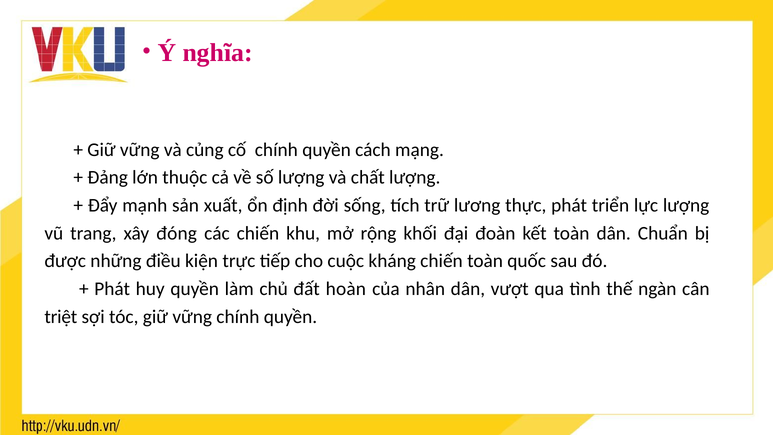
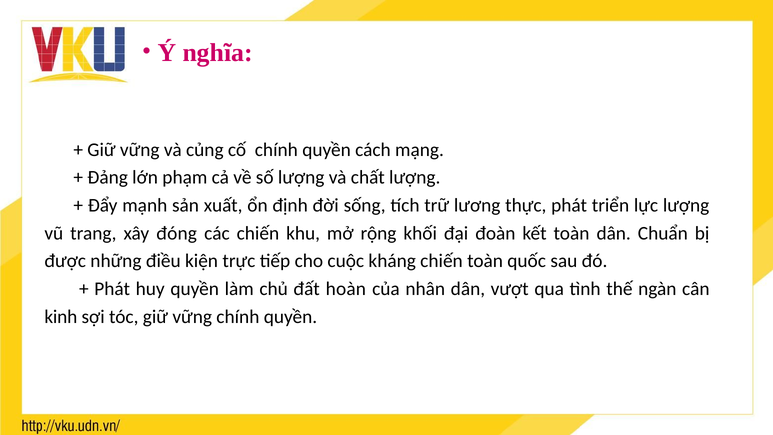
thuộc: thuộc -> phạm
triệt: triệt -> kinh
